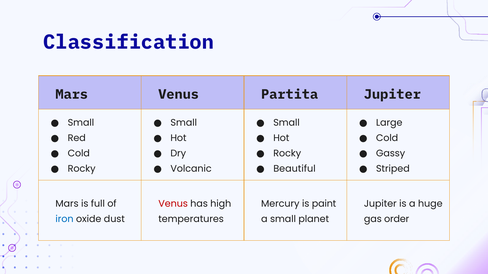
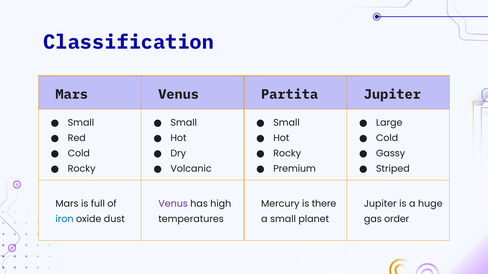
Beautiful: Beautiful -> Premium
Venus at (173, 204) colour: red -> purple
paint: paint -> there
